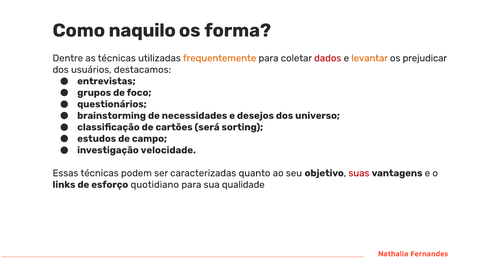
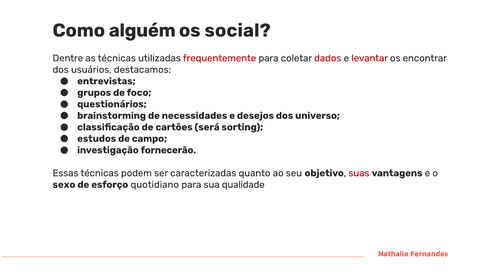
naquilo: naquilo -> alguém
forma: forma -> social
frequentemente colour: orange -> red
levantar colour: orange -> red
prejudicar: prejudicar -> encontrar
velocidade: velocidade -> fornecerão
links: links -> sexo
